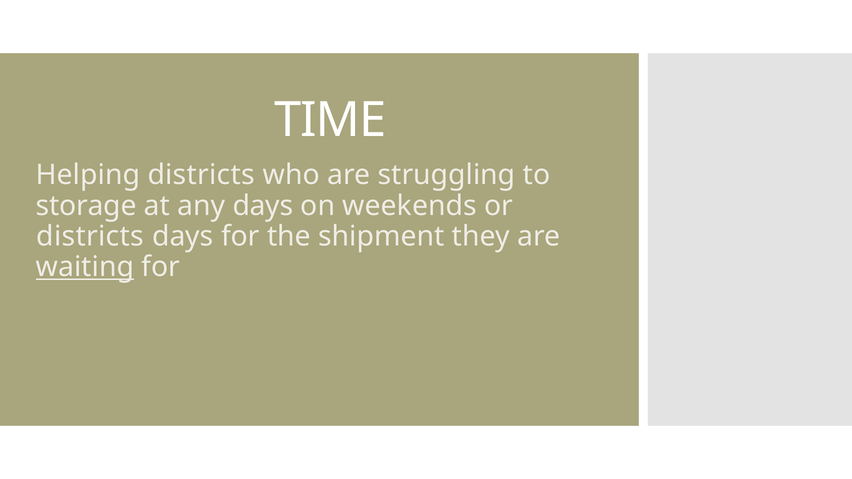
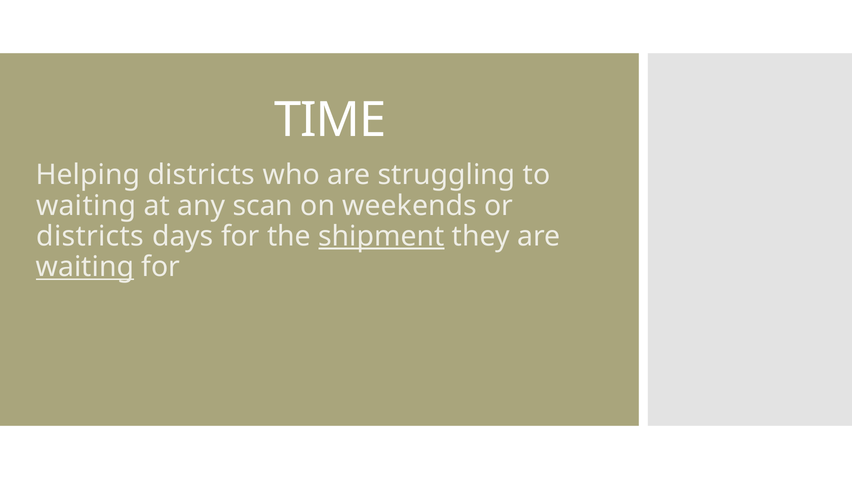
storage at (86, 206): storage -> waiting
any days: days -> scan
shipment underline: none -> present
